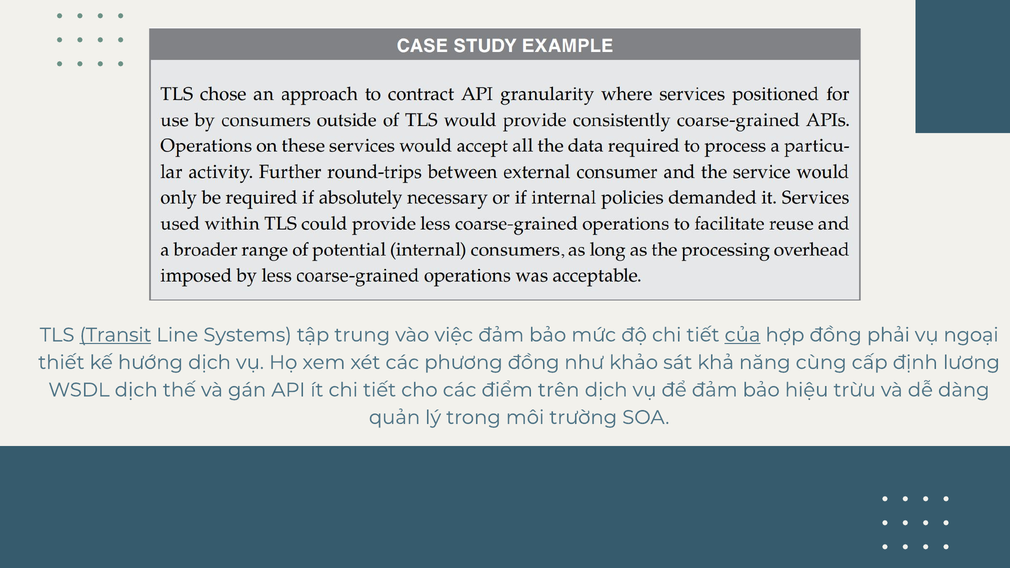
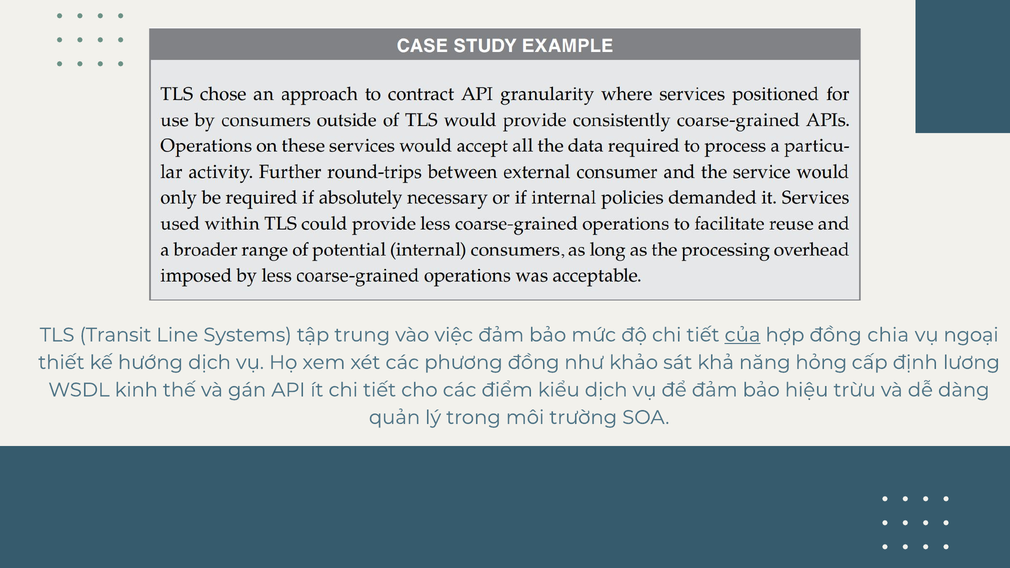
Transit underline: present -> none
phải: phải -> chia
cùng: cùng -> hỏng
WSDL dịch: dịch -> kinh
trên: trên -> kiểu
